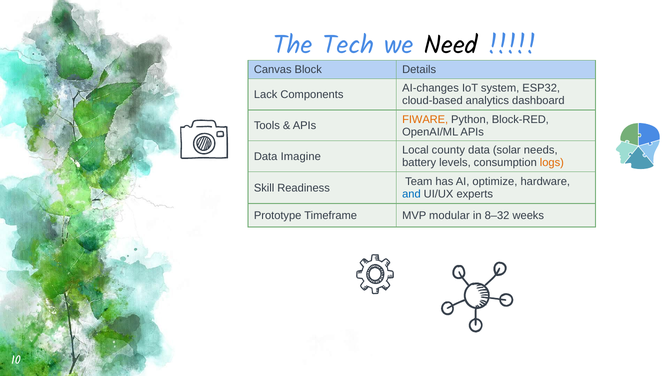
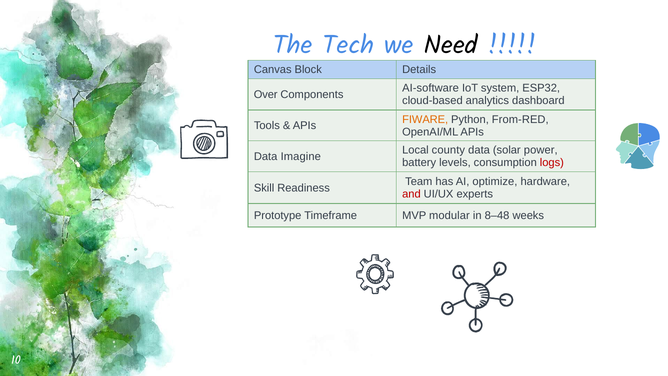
AI-changes: AI-changes -> AI-software
Lack: Lack -> Over
Block-RED: Block-RED -> From-RED
needs: needs -> power
logs colour: orange -> red
and colour: blue -> red
8–32: 8–32 -> 8–48
